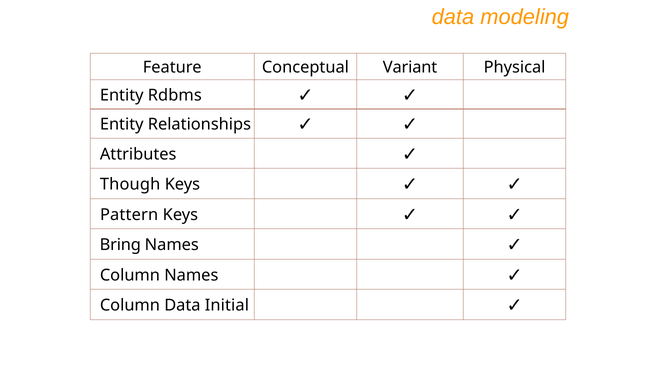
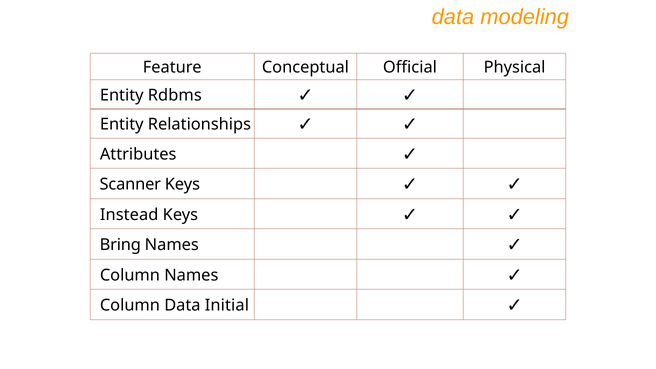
Variant: Variant -> Official
Though: Though -> Scanner
Pattern: Pattern -> Instead
